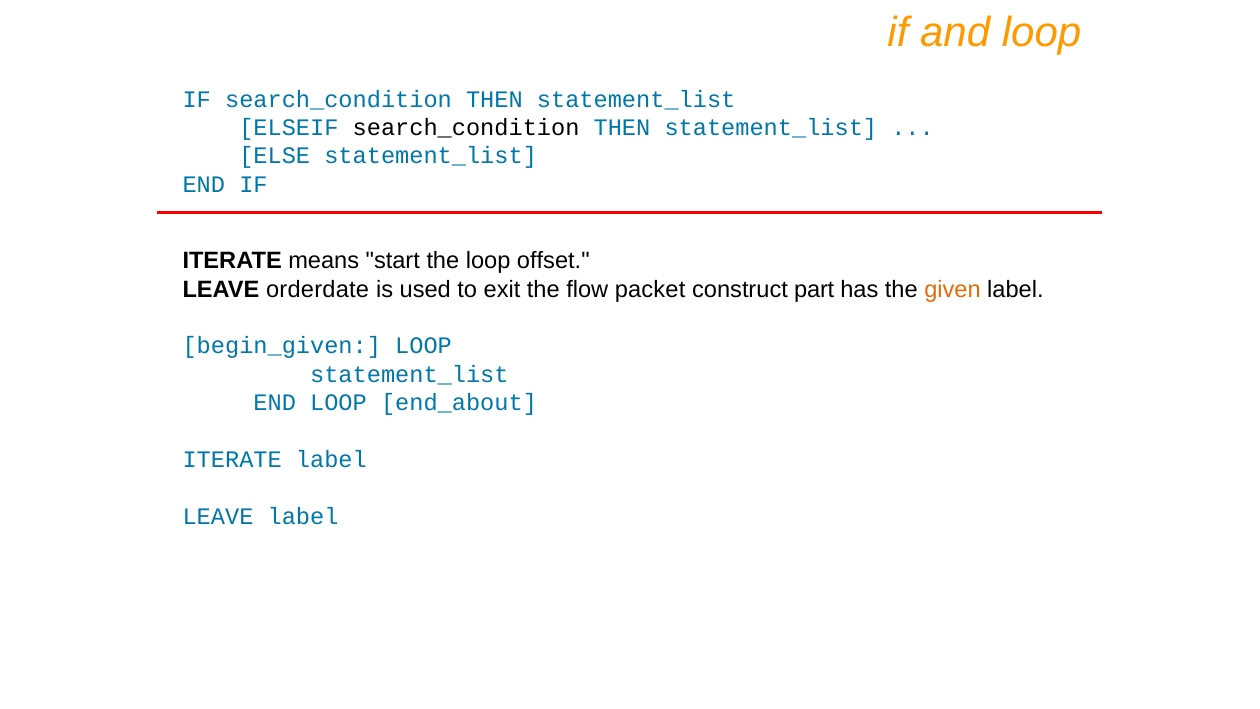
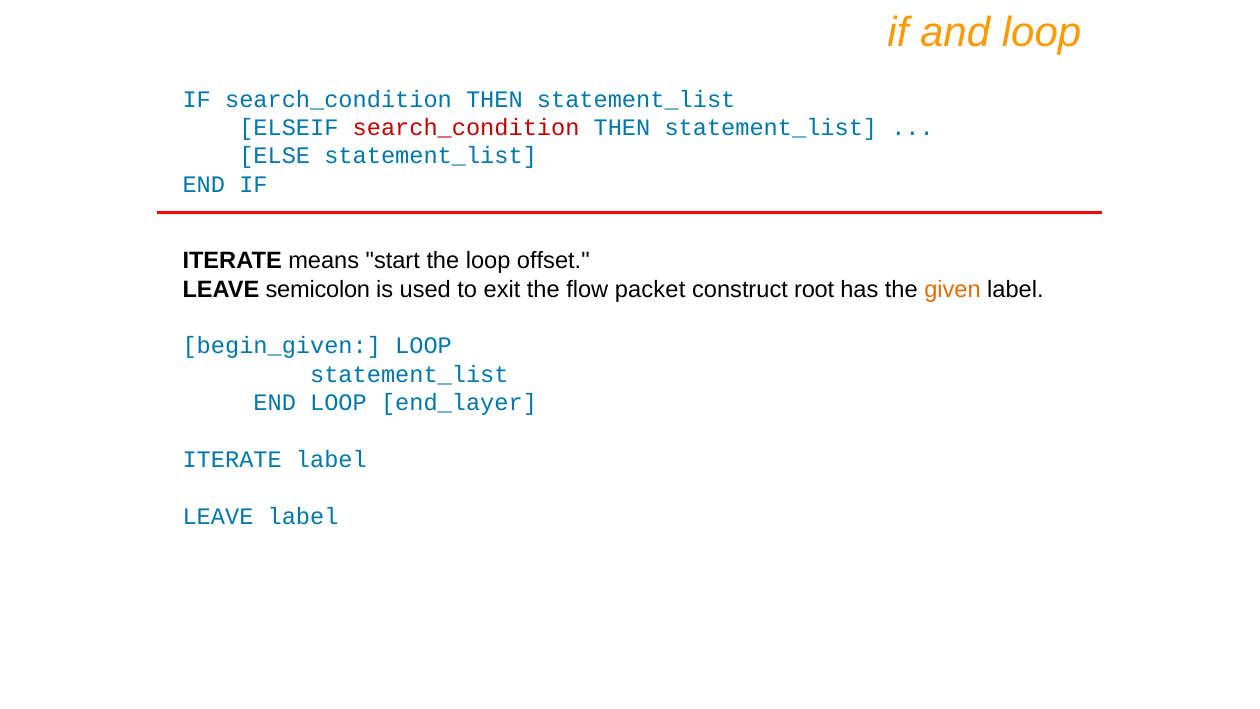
search_condition at (466, 128) colour: black -> red
orderdate: orderdate -> semicolon
part: part -> root
end_about: end_about -> end_layer
